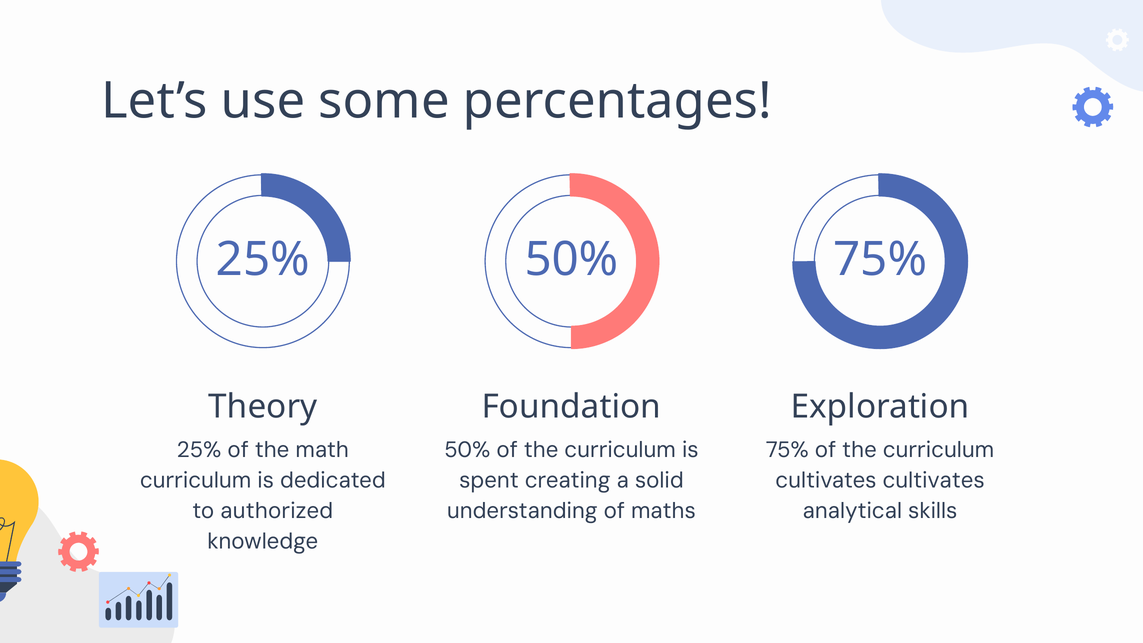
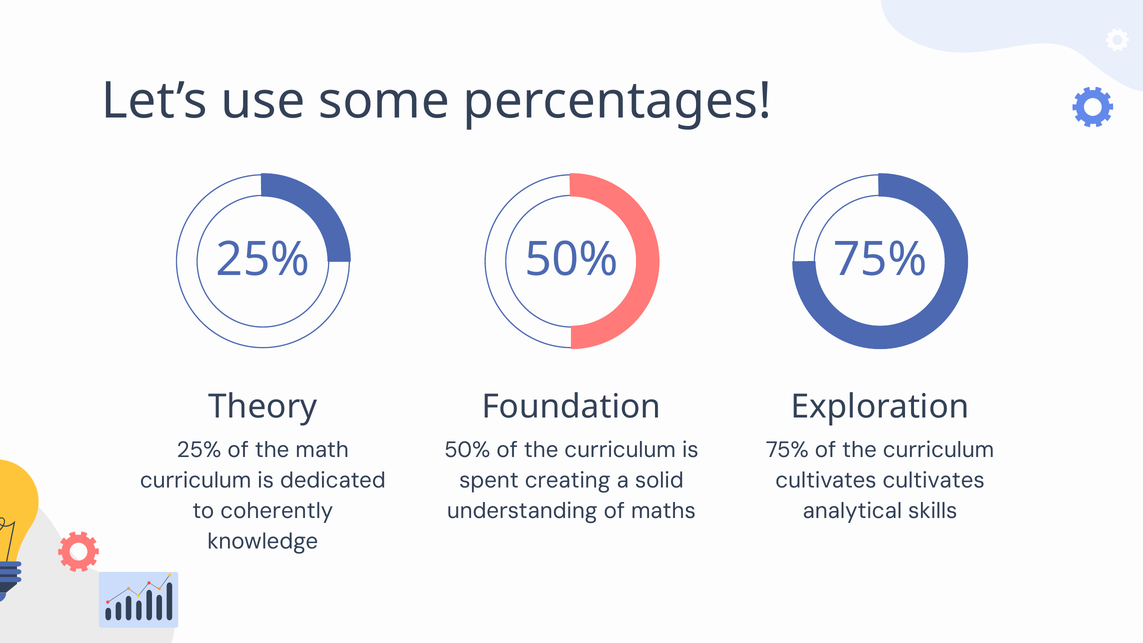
authorized: authorized -> coherently
